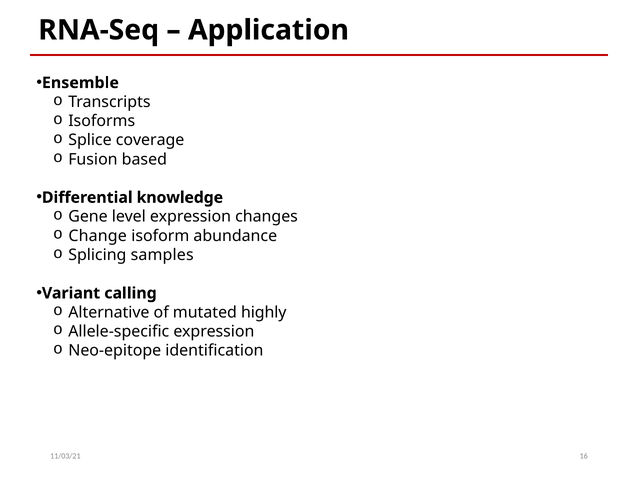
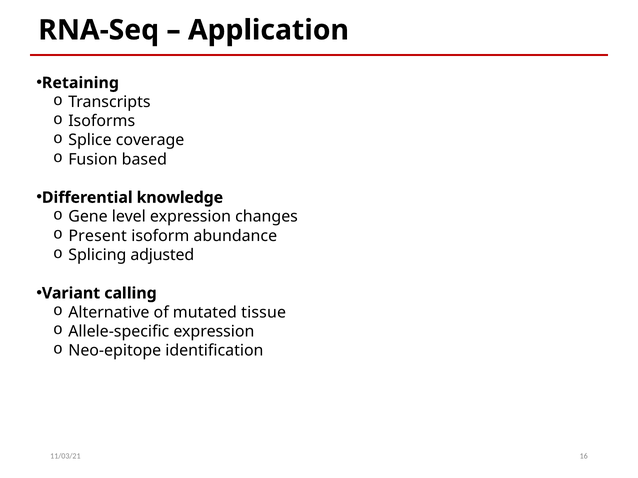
Ensemble: Ensemble -> Retaining
Change: Change -> Present
samples: samples -> adjusted
highly: highly -> tissue
